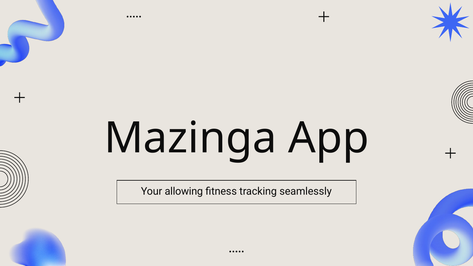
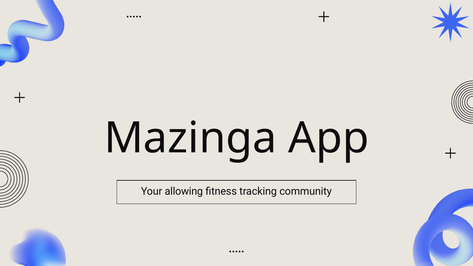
seamlessly: seamlessly -> community
